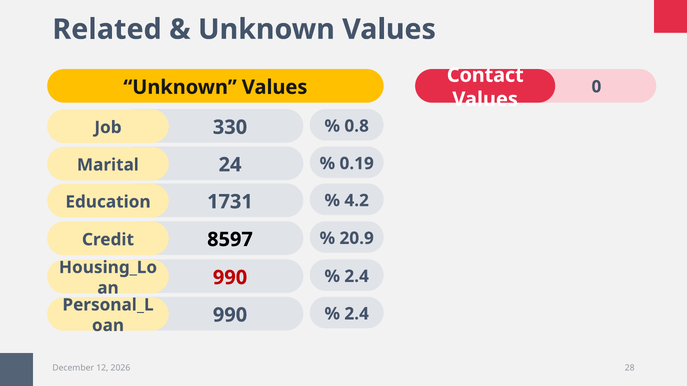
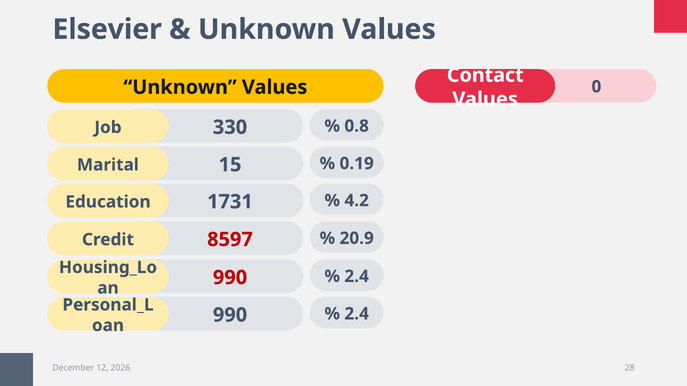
Related: Related -> Elsevier
24: 24 -> 15
8597 colour: black -> red
